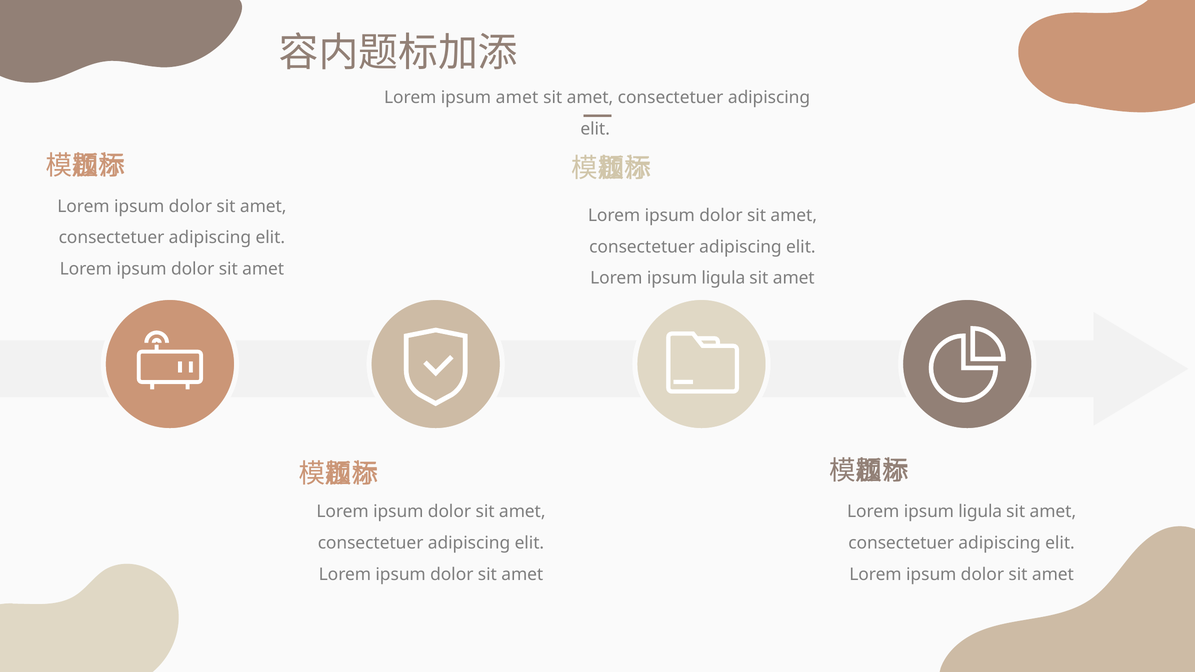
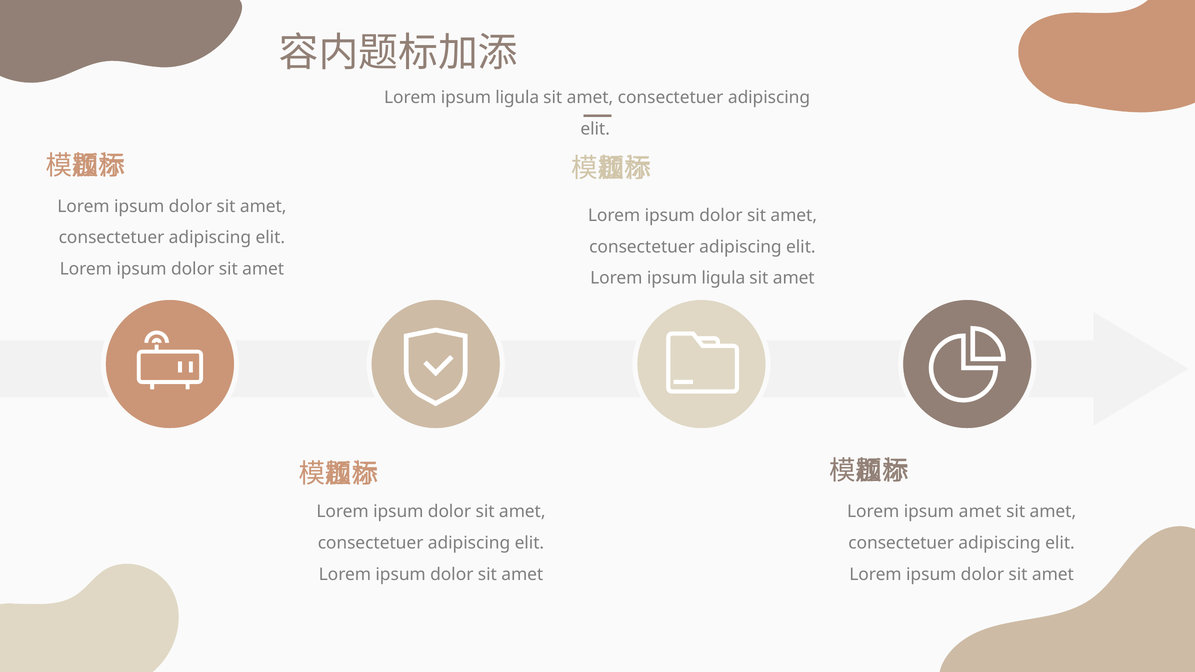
amet at (517, 98): amet -> ligula
ligula at (980, 512): ligula -> amet
